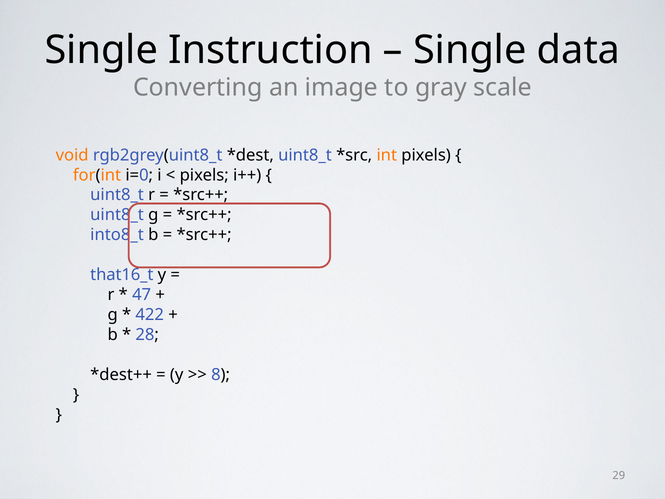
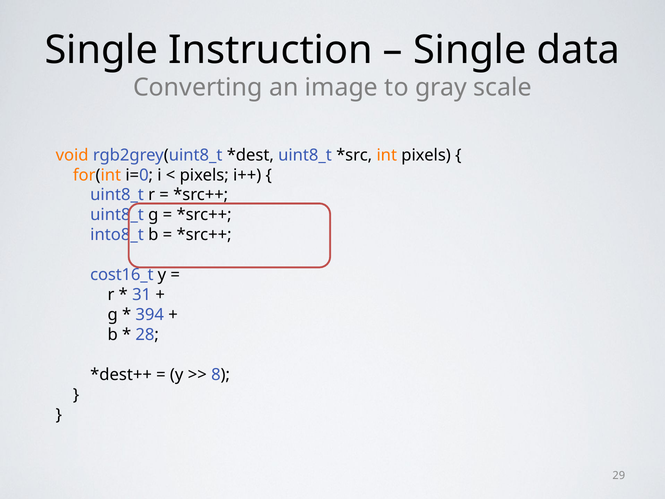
that16_t: that16_t -> cost16_t
47: 47 -> 31
422: 422 -> 394
